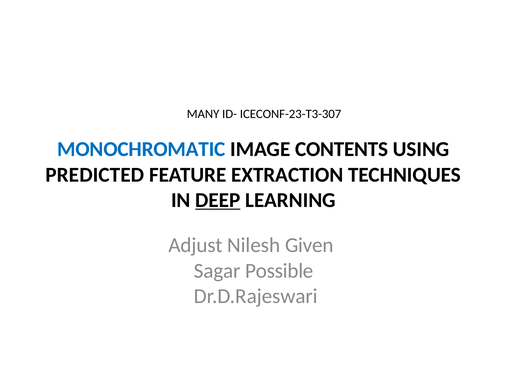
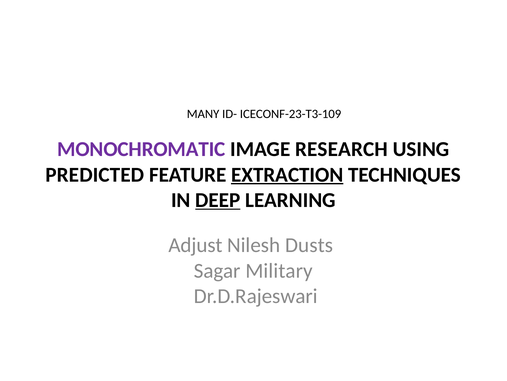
ICECONF-23-T3-307: ICECONF-23-T3-307 -> ICECONF-23-T3-109
MONOCHROMATIC colour: blue -> purple
CONTENTS: CONTENTS -> RESEARCH
EXTRACTION underline: none -> present
Given: Given -> Dusts
Possible: Possible -> Military
